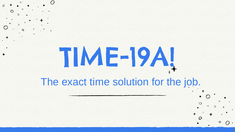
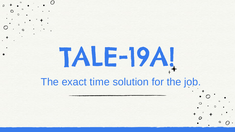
TIME-19A: TIME-19A -> TALE-19A
